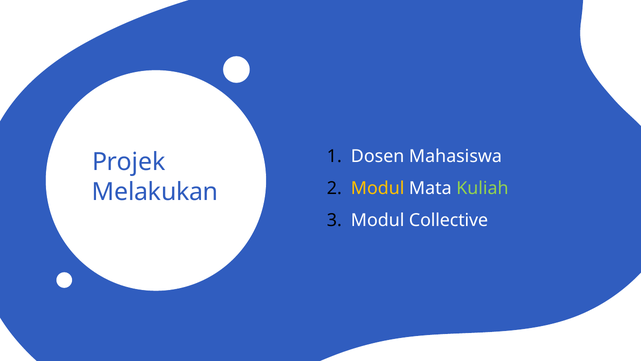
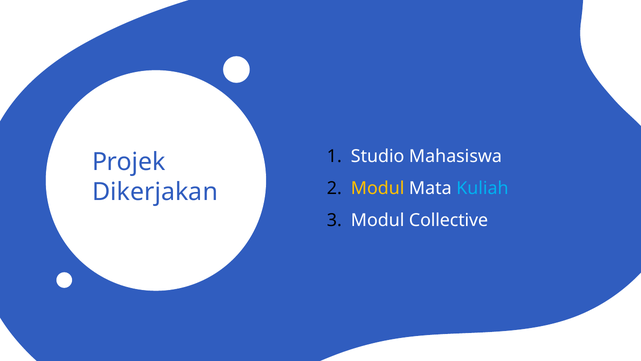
Dosen: Dosen -> Studio
Kuliah colour: light green -> light blue
Melakukan: Melakukan -> Dikerjakan
